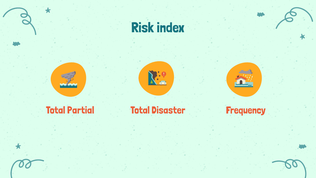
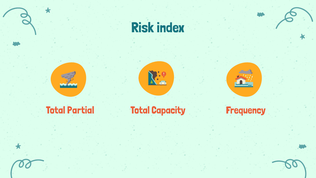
Disaster: Disaster -> Capacity
